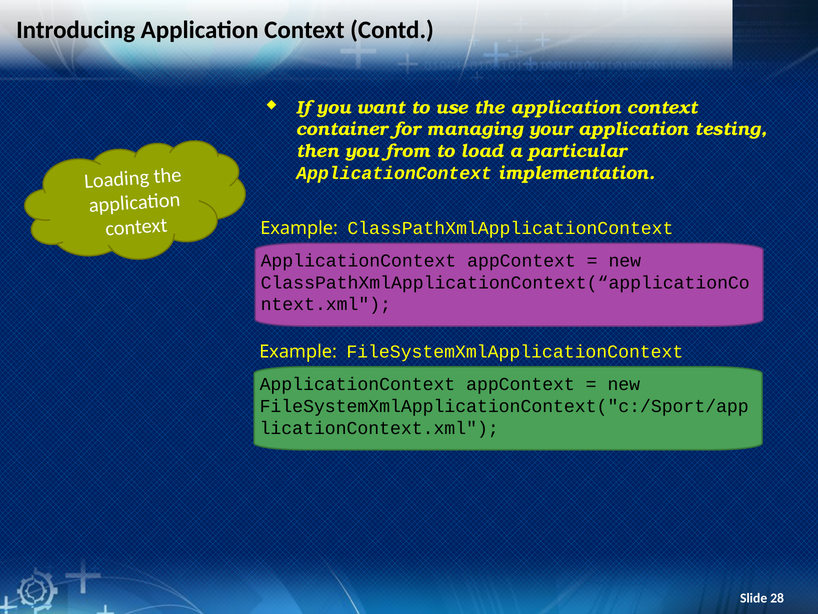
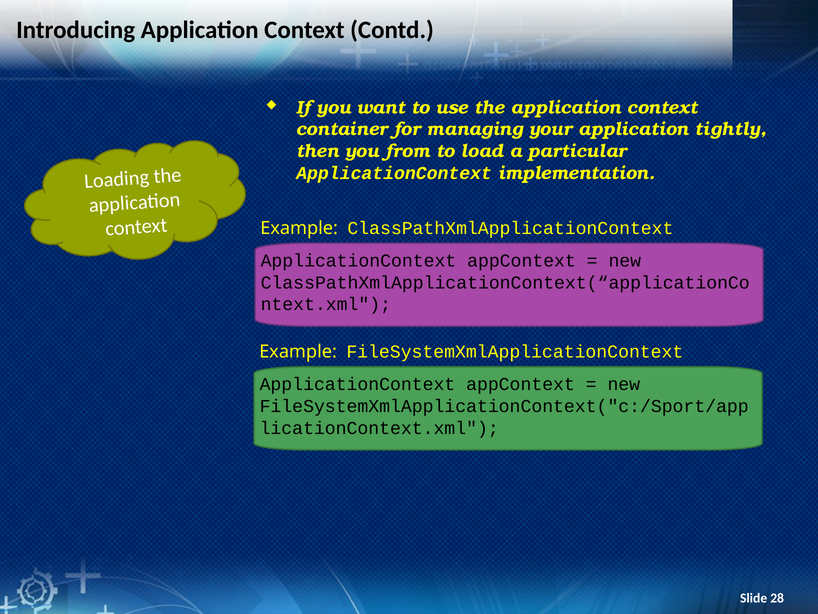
testing: testing -> tightly
